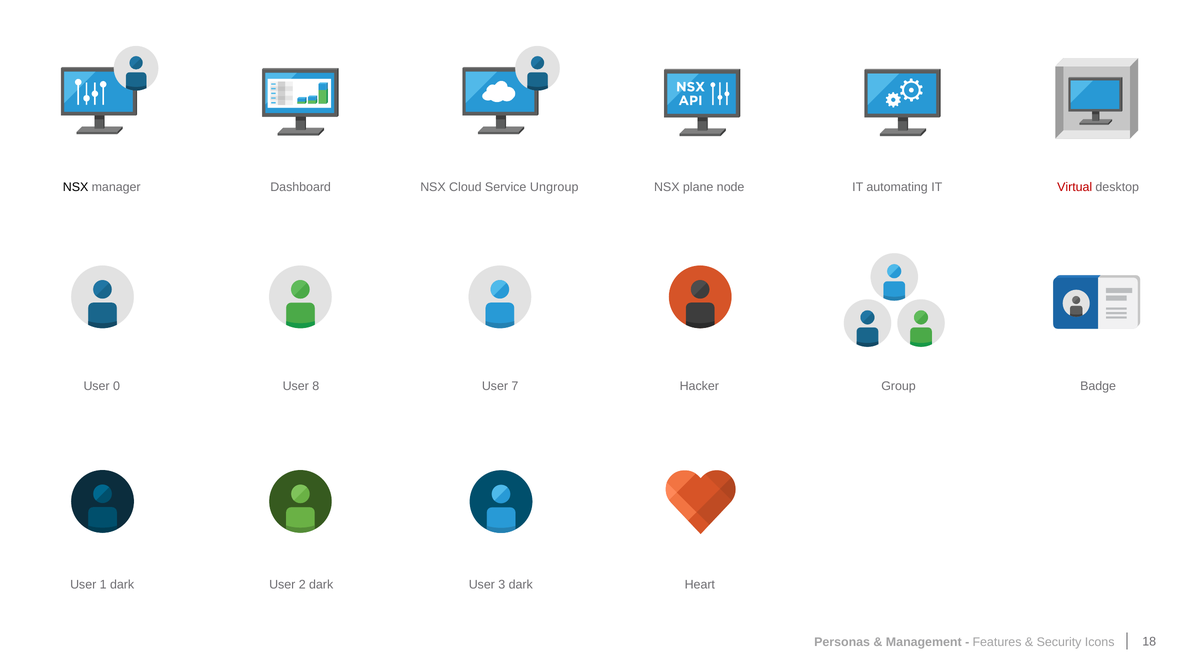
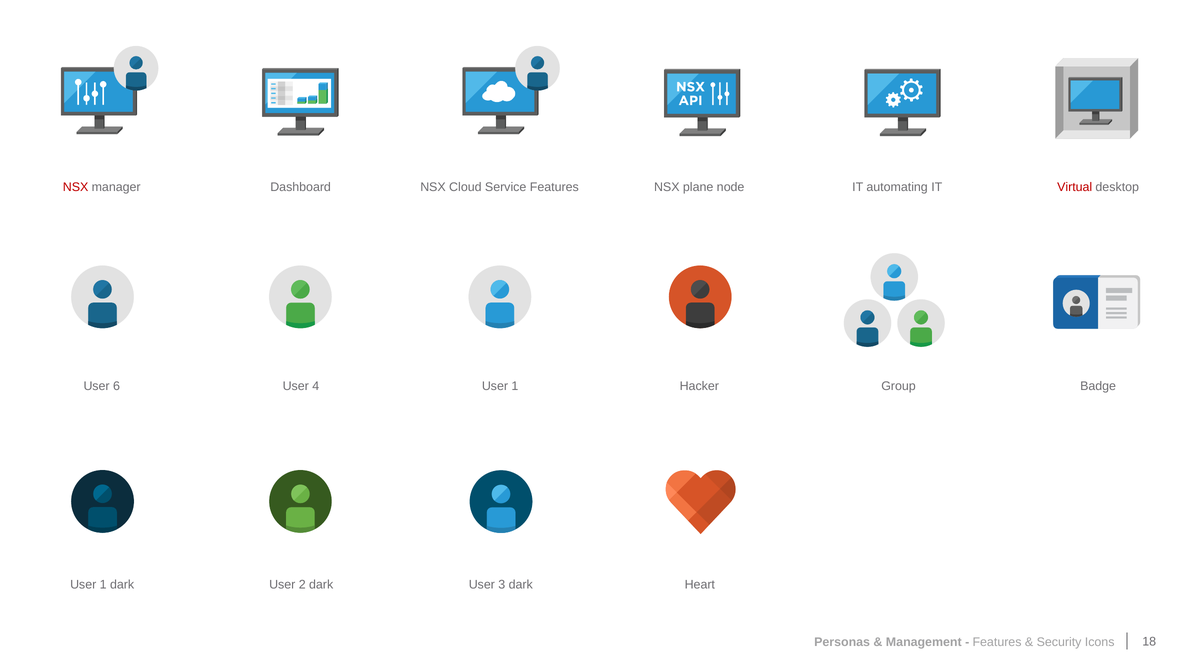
NSX at (76, 187) colour: black -> red
Service Ungroup: Ungroup -> Features
0: 0 -> 6
8: 8 -> 4
7 at (515, 386): 7 -> 1
